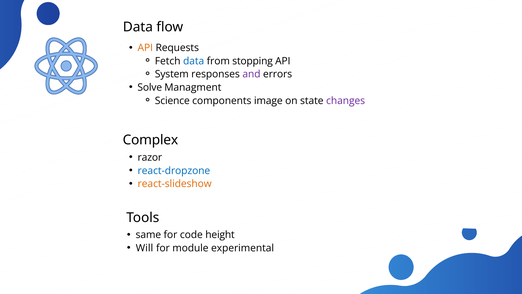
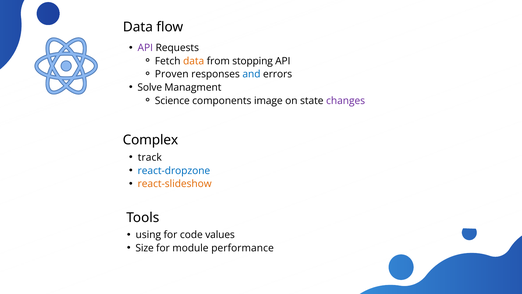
API at (145, 48) colour: orange -> purple
data at (194, 61) colour: blue -> orange
System: System -> Proven
and colour: purple -> blue
razor: razor -> track
same: same -> using
height: height -> values
Will: Will -> Size
experimental: experimental -> performance
